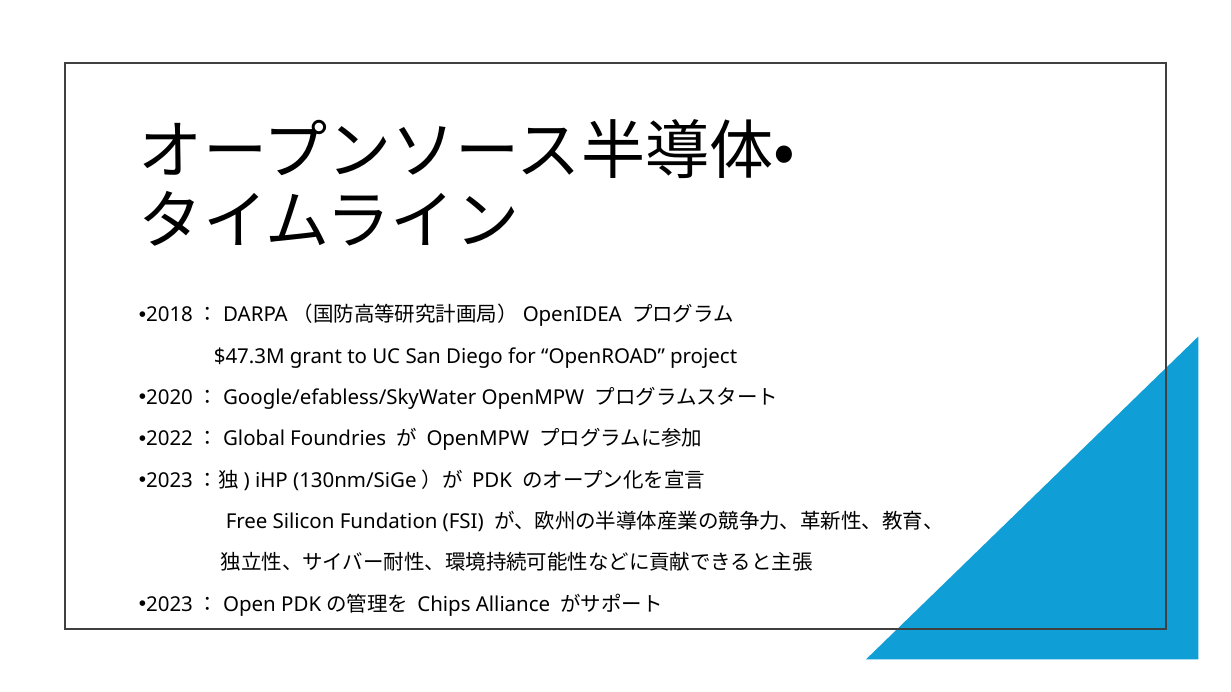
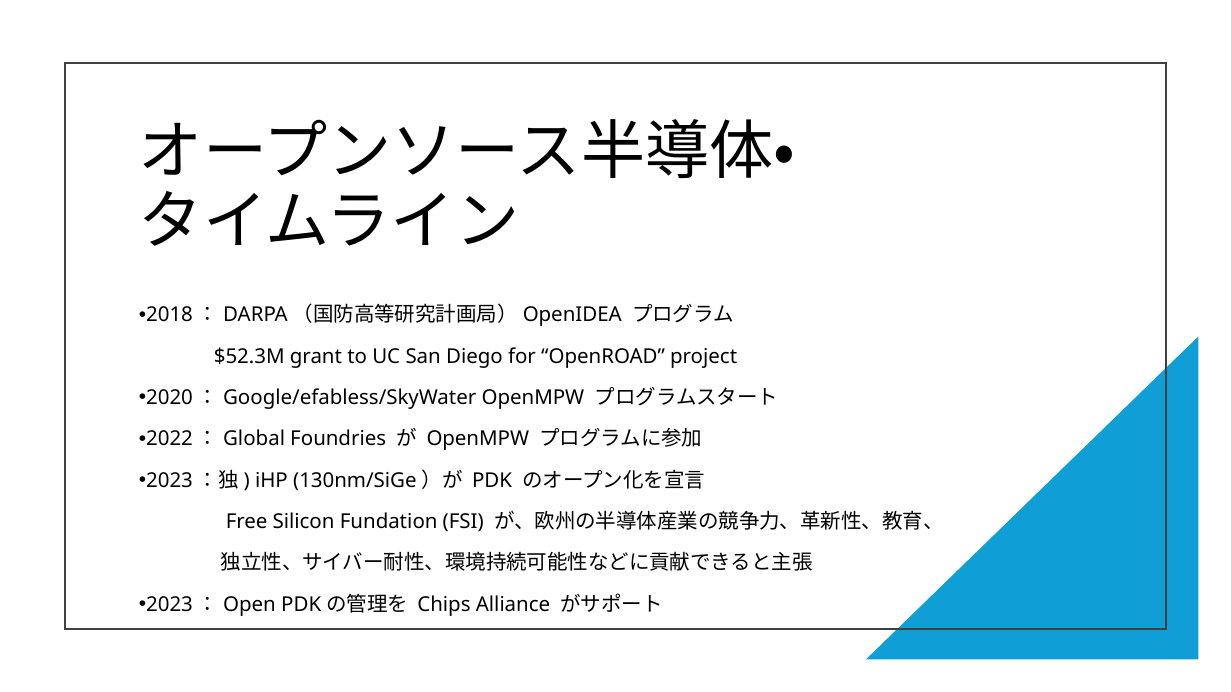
$47.3M: $47.3M -> $52.3M
